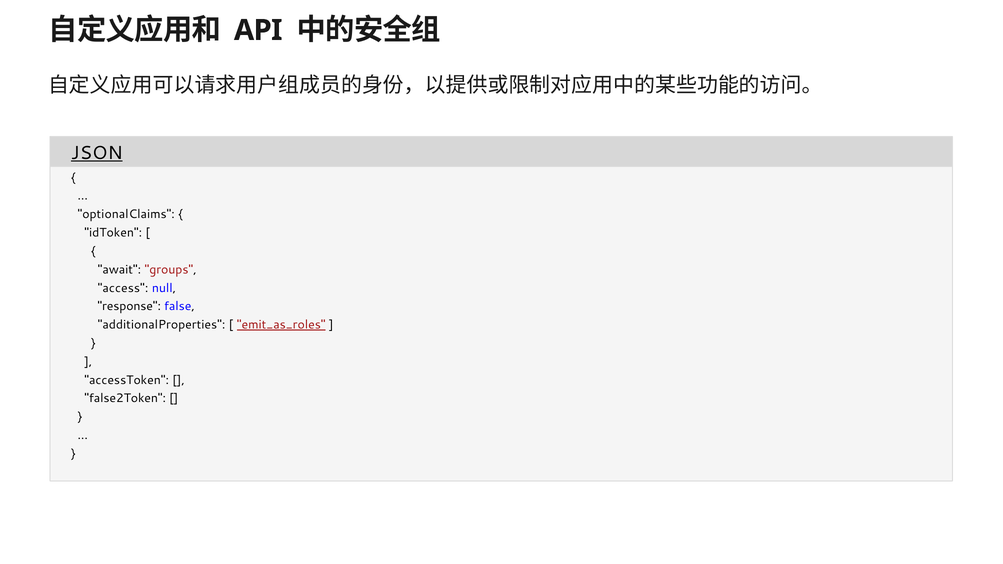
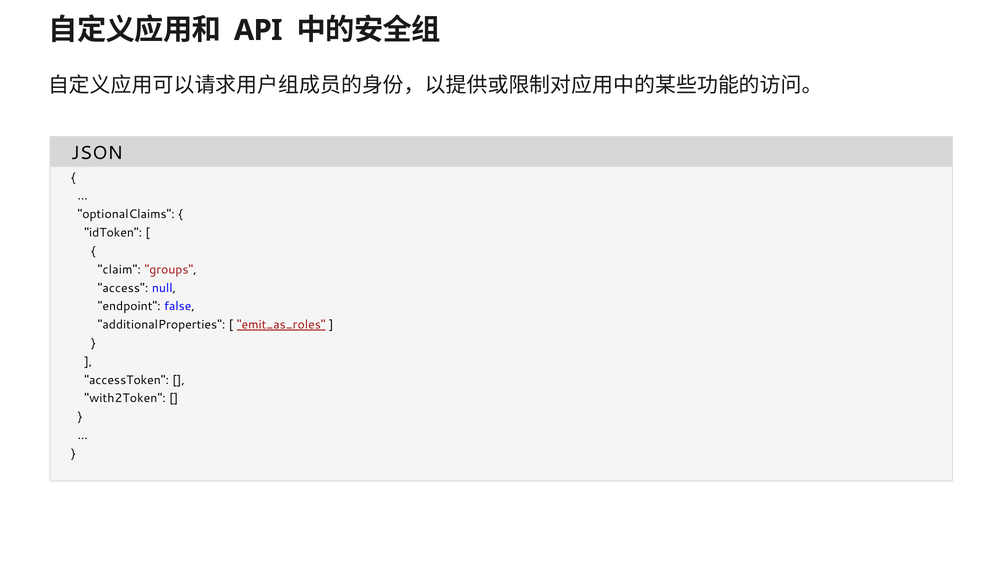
JSON underline: present -> none
await: await -> claim
response: response -> endpoint
false2Token: false2Token -> with2Token
